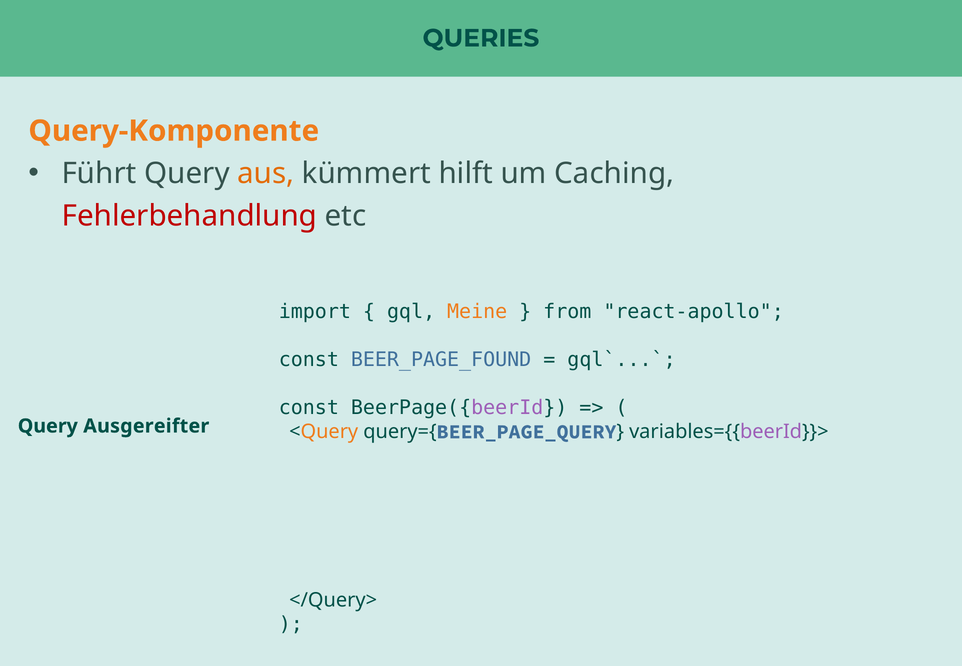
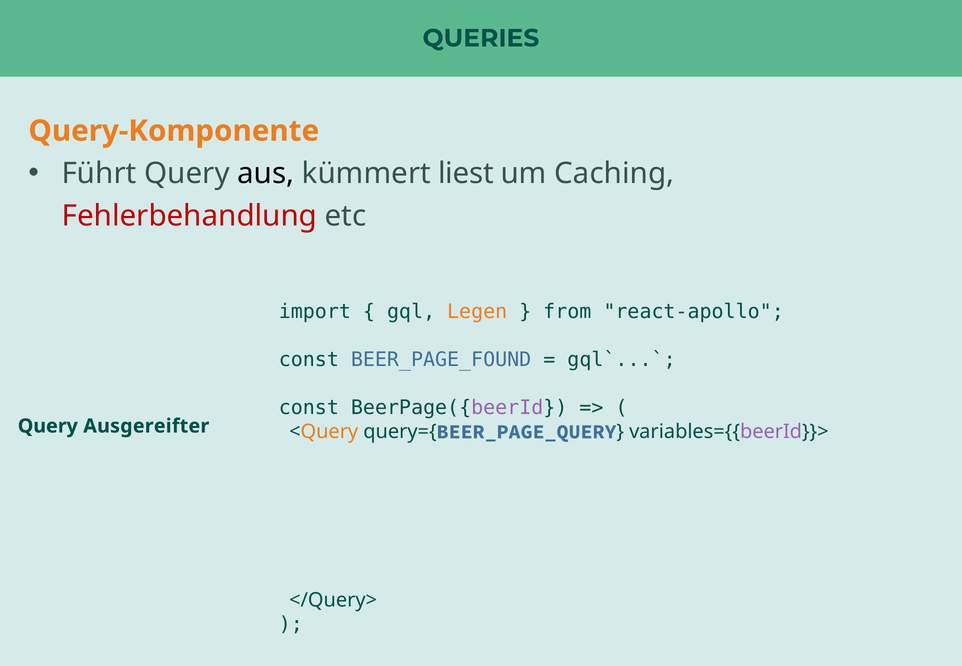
aus colour: orange -> black
hilft: hilft -> liest
Meine: Meine -> Legen
